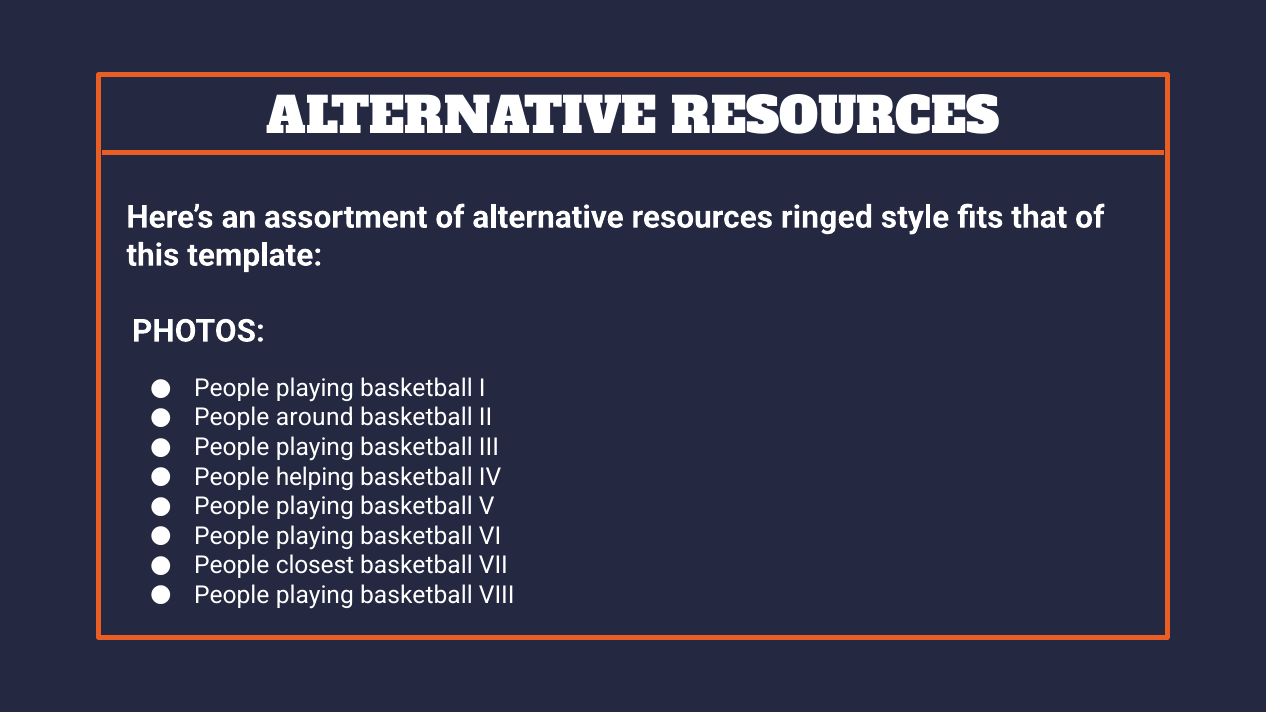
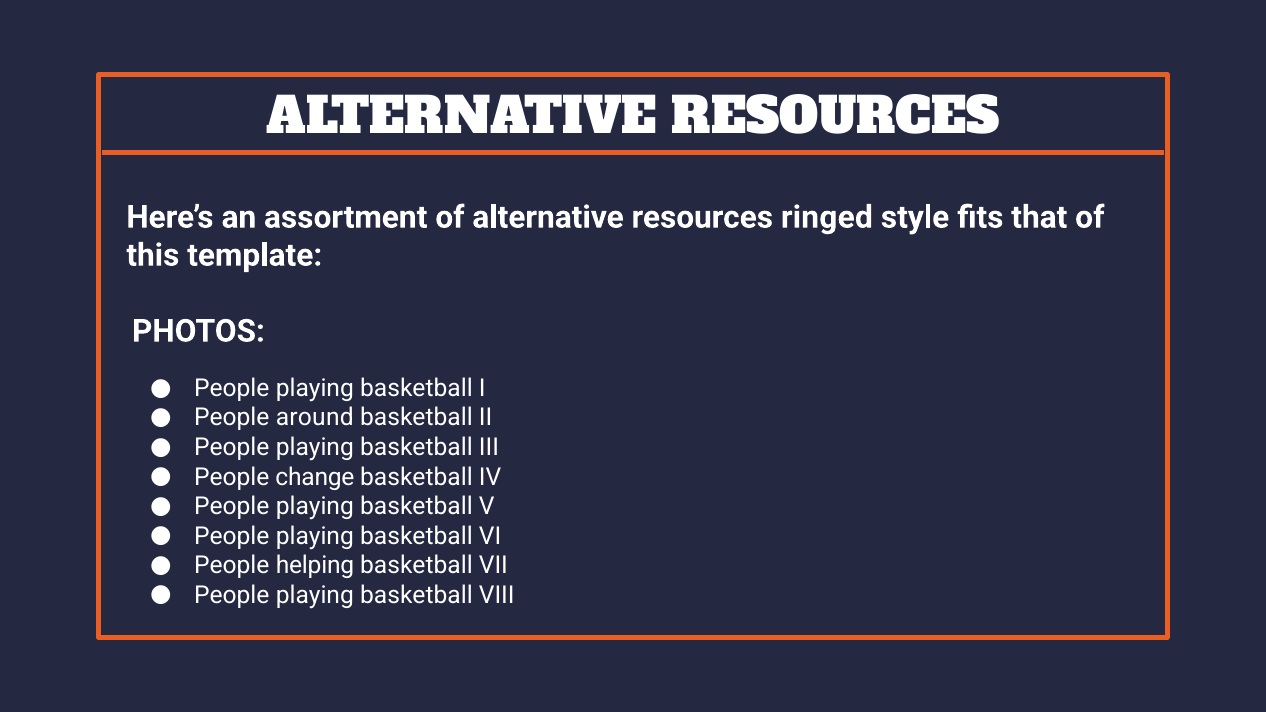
helping: helping -> change
closest: closest -> helping
